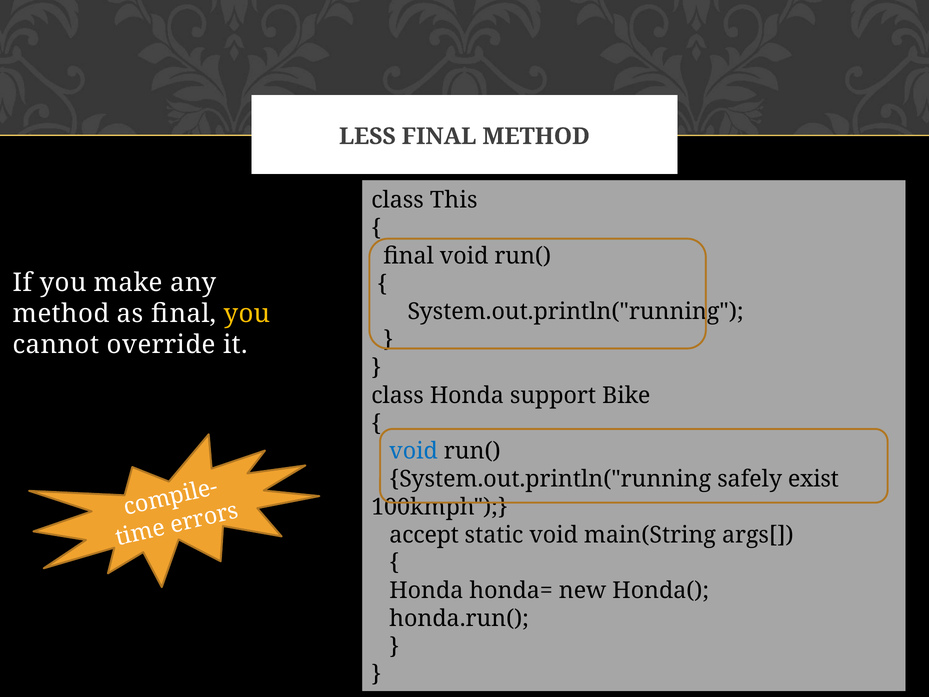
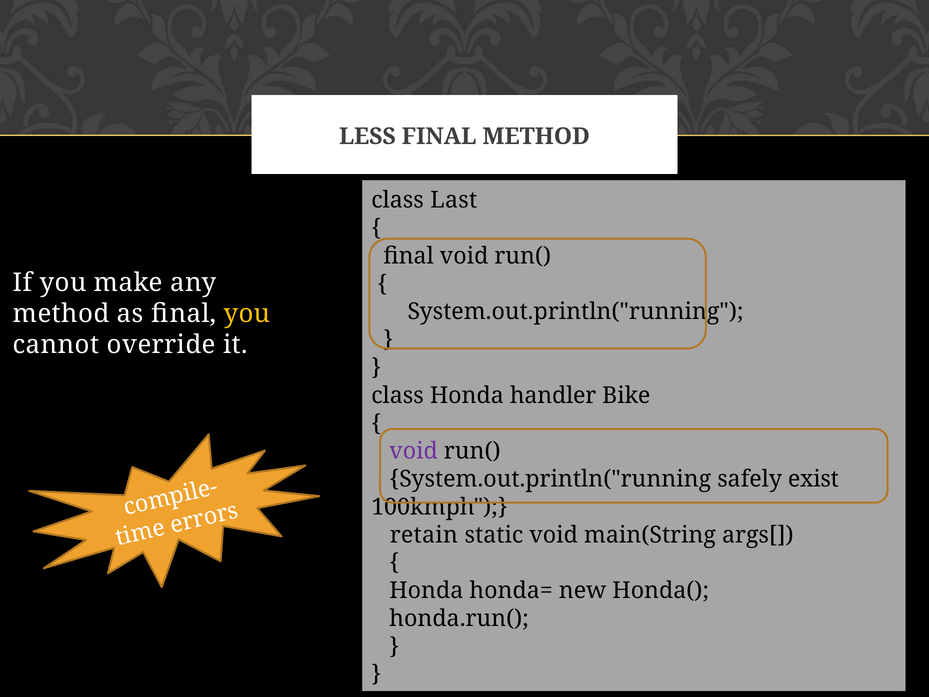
This: This -> Last
support: support -> handler
void at (414, 451) colour: blue -> purple
accept: accept -> retain
